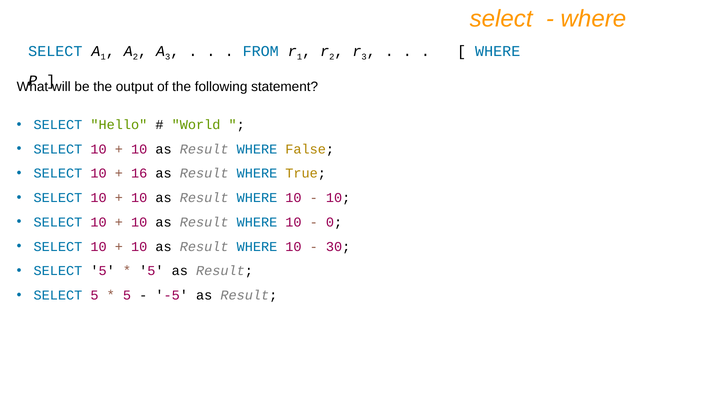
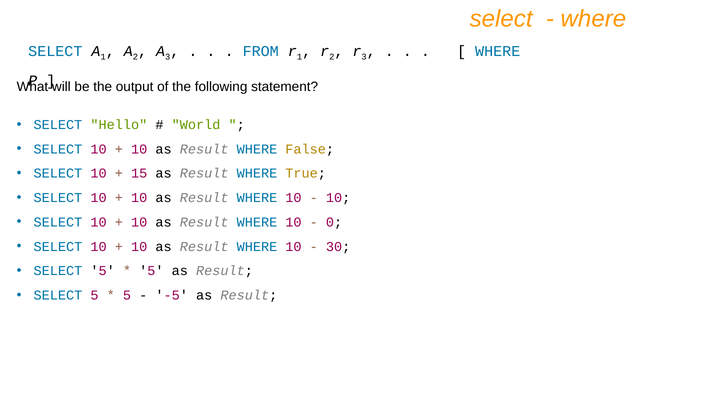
16: 16 -> 15
